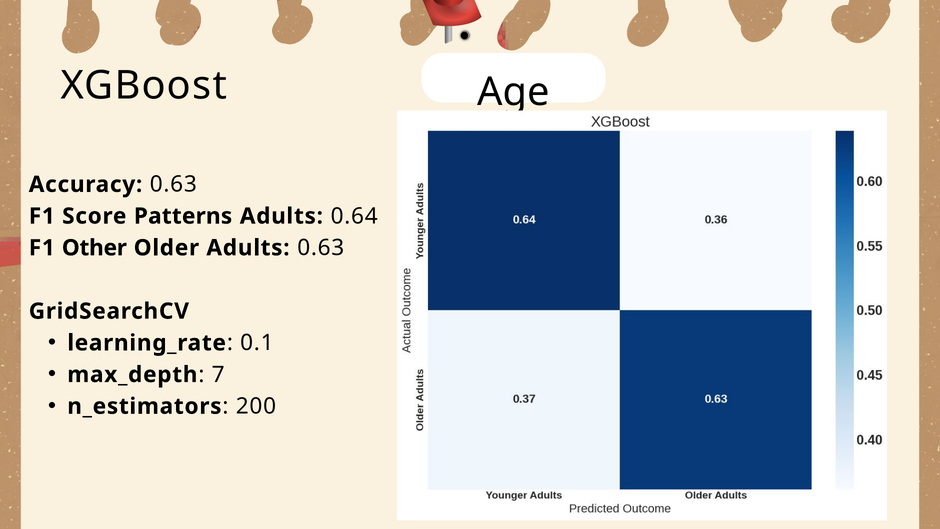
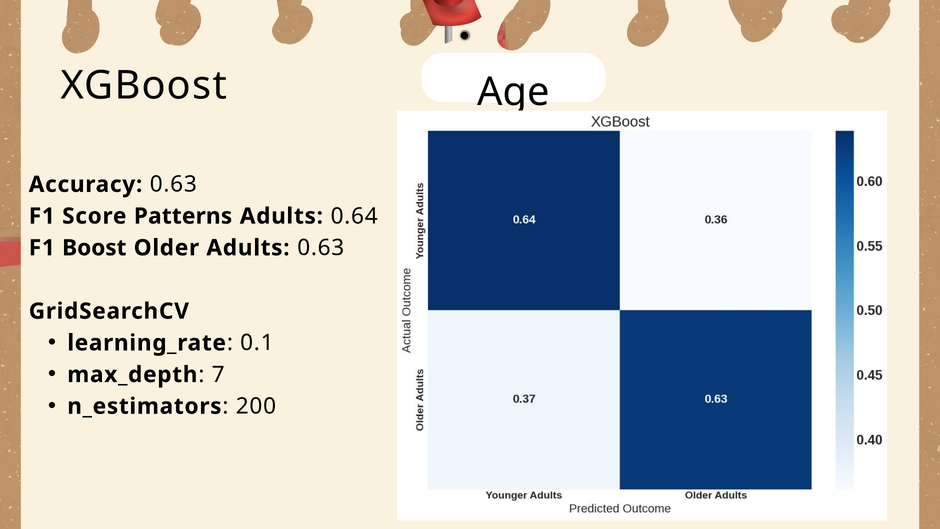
Other: Other -> Boost
